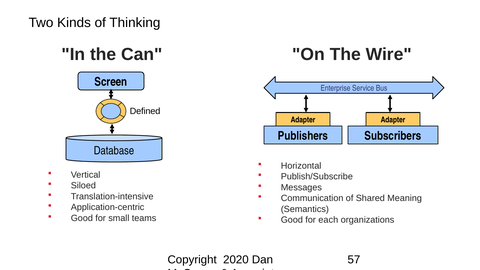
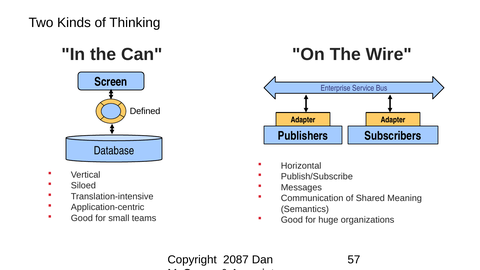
each: each -> huge
2020: 2020 -> 2087
